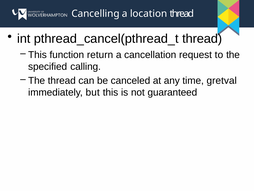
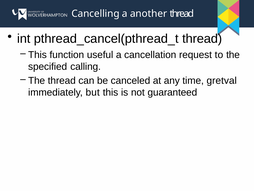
location: location -> another
return: return -> useful
